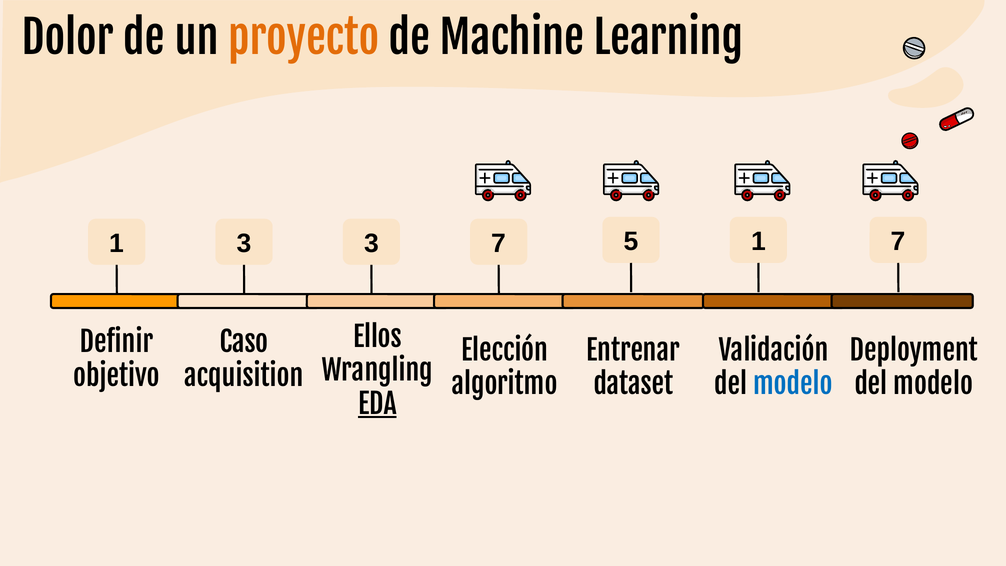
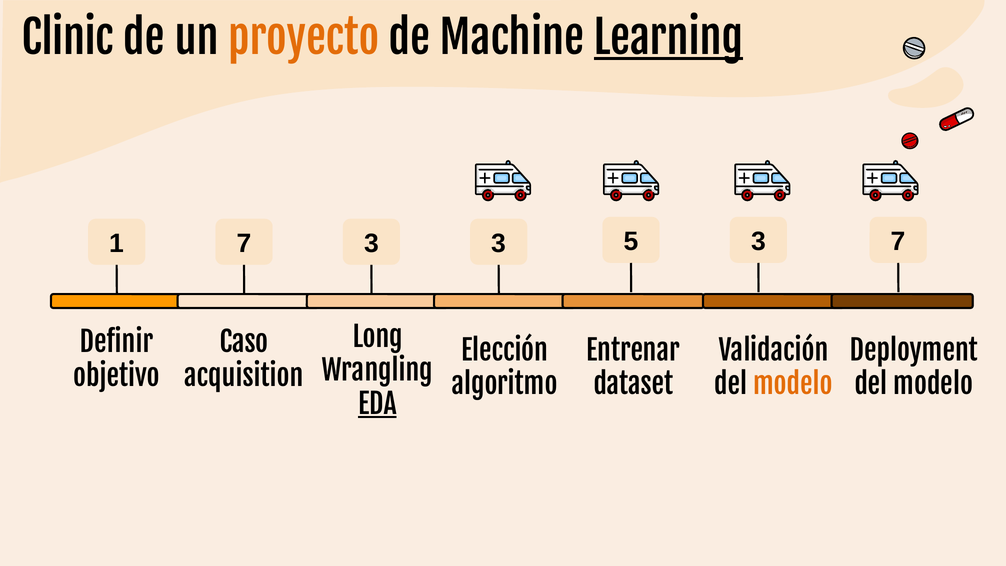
Dolor: Dolor -> Clinic
Learning underline: none -> present
1 3: 3 -> 7
3 7: 7 -> 3
5 1: 1 -> 3
Ellos: Ellos -> Long
modelo at (793, 385) colour: blue -> orange
